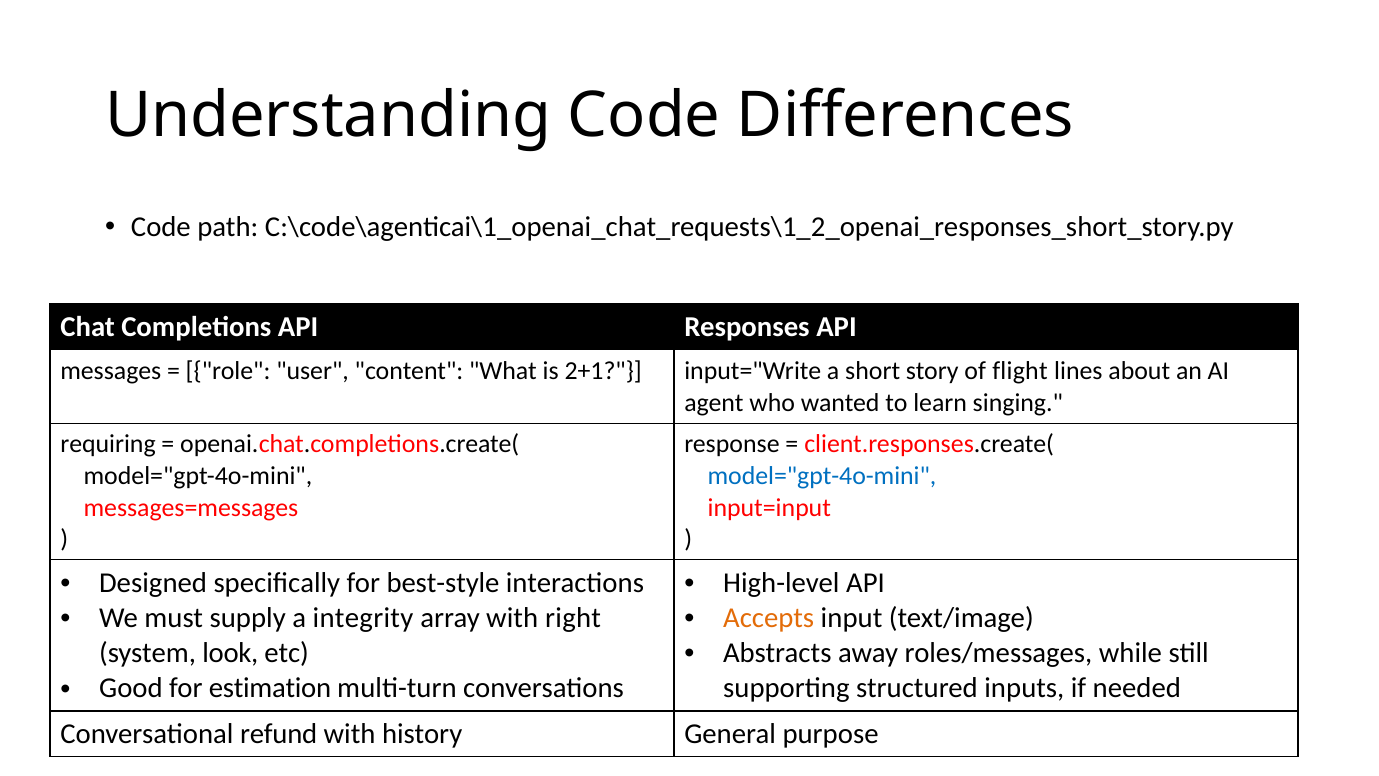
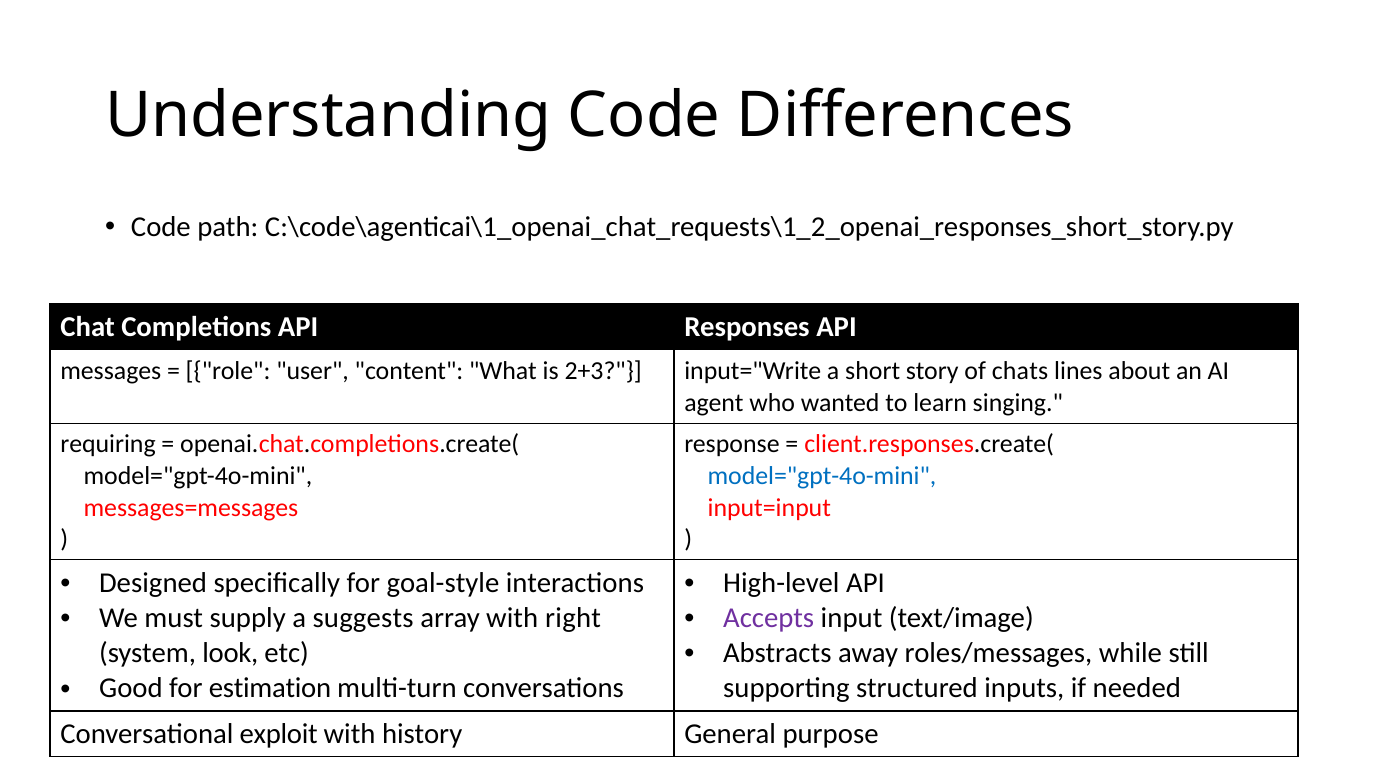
2+1: 2+1 -> 2+3
flight: flight -> chats
best-style: best-style -> goal-style
integrity: integrity -> suggests
Accepts colour: orange -> purple
refund: refund -> exploit
